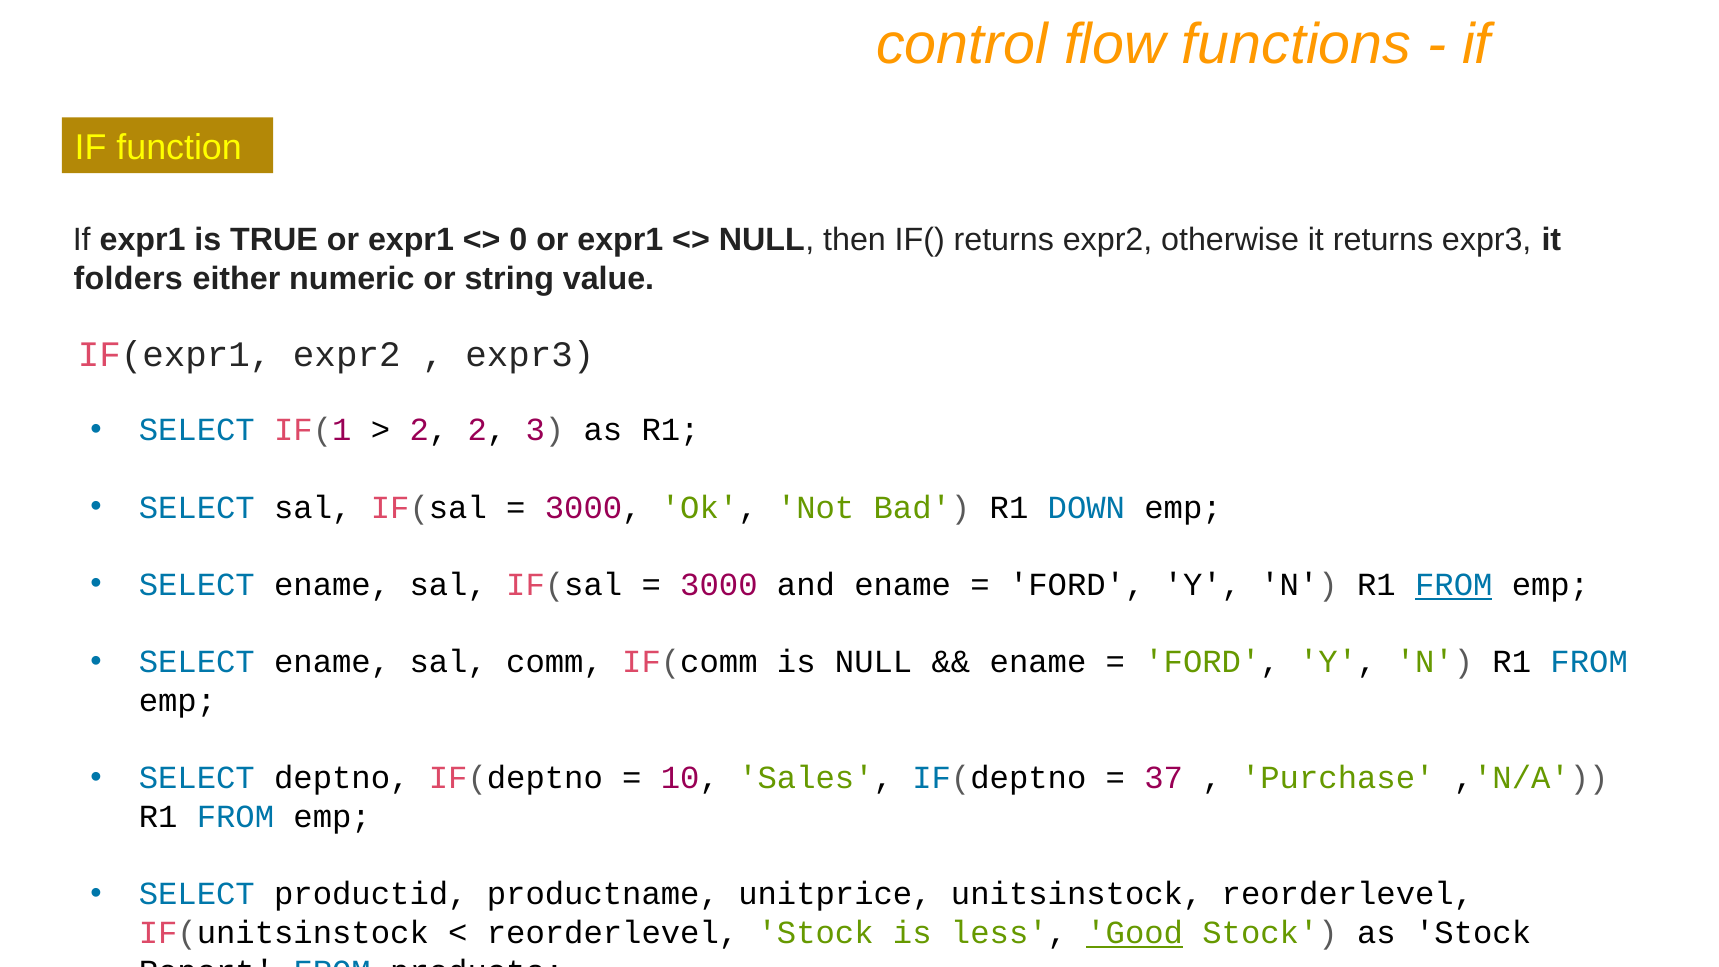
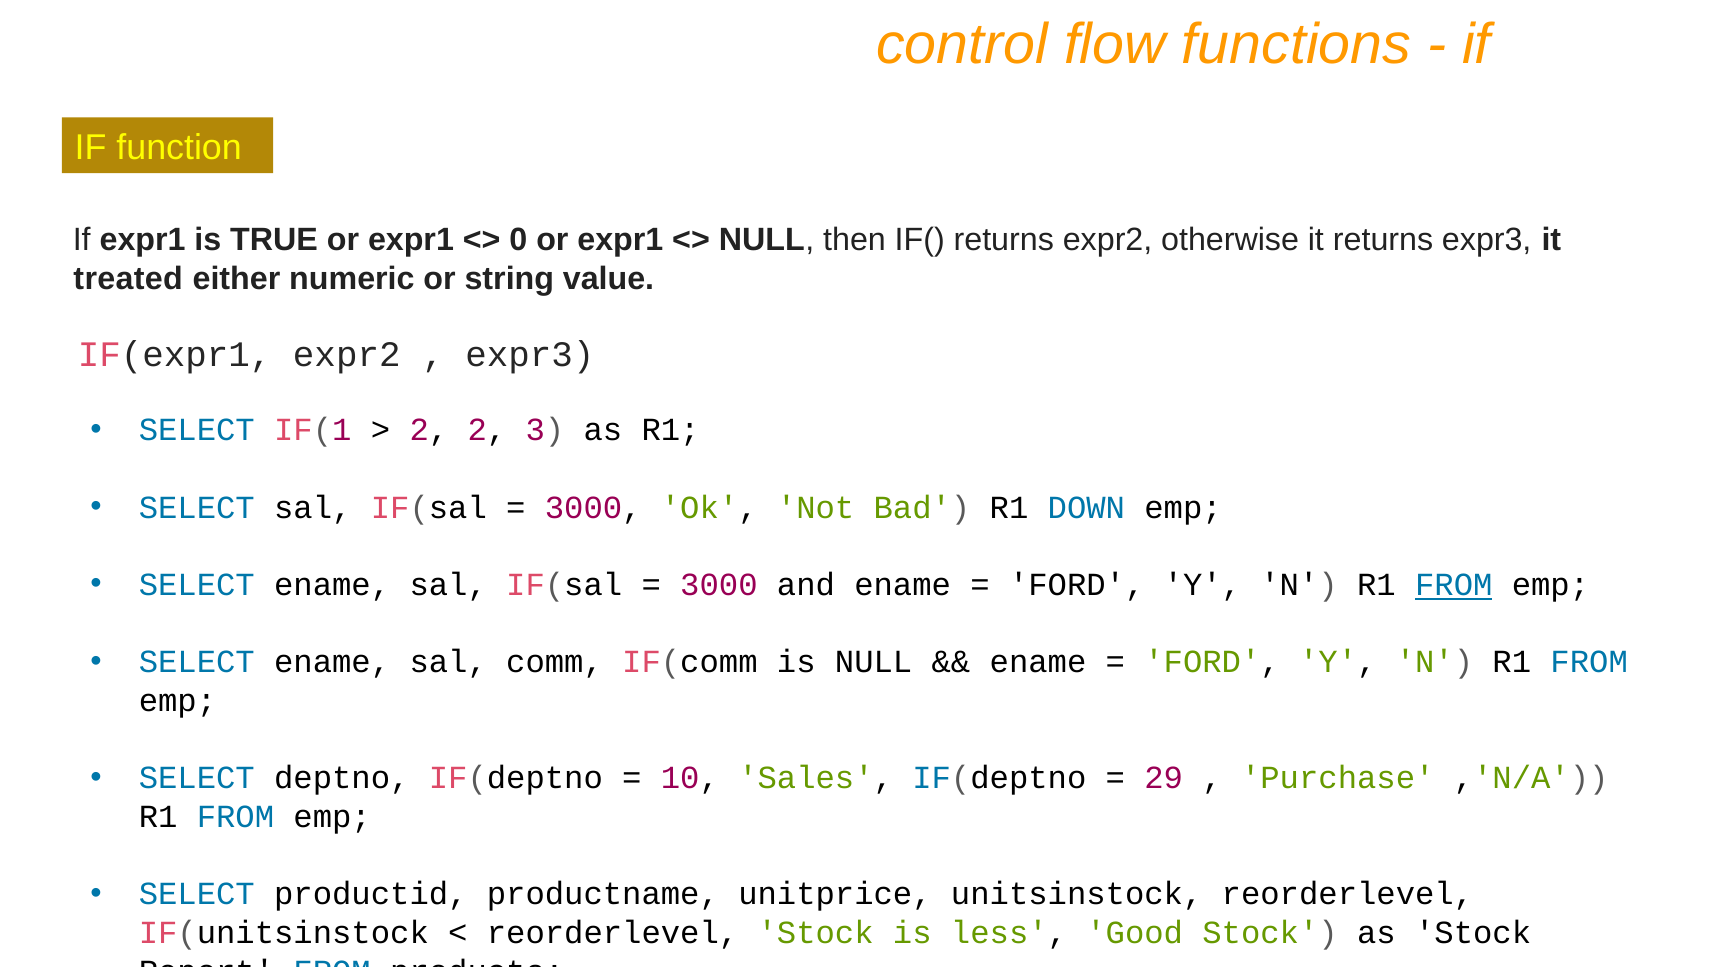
folders: folders -> treated
37: 37 -> 29
Good underline: present -> none
